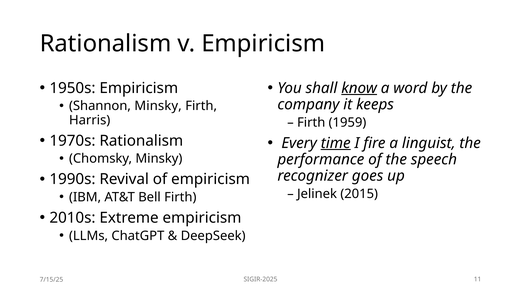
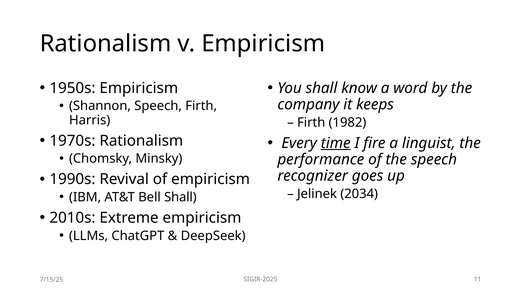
know underline: present -> none
Shannon Minsky: Minsky -> Speech
1959: 1959 -> 1982
2015: 2015 -> 2034
Bell Firth: Firth -> Shall
